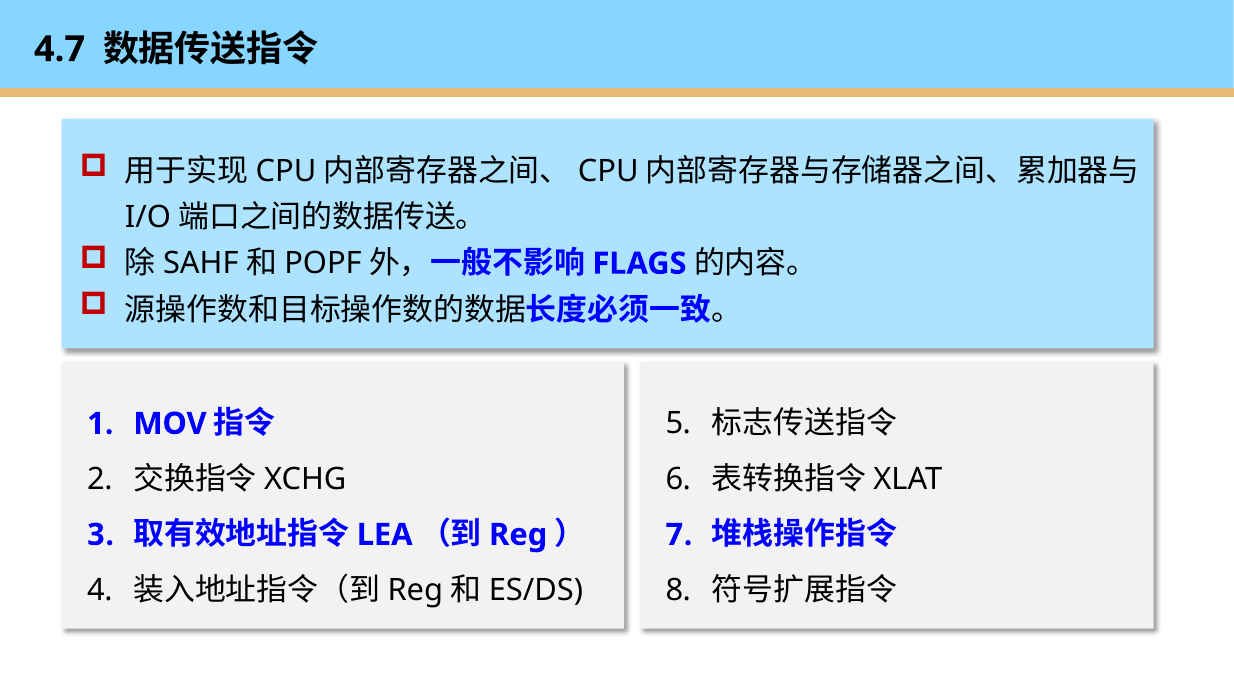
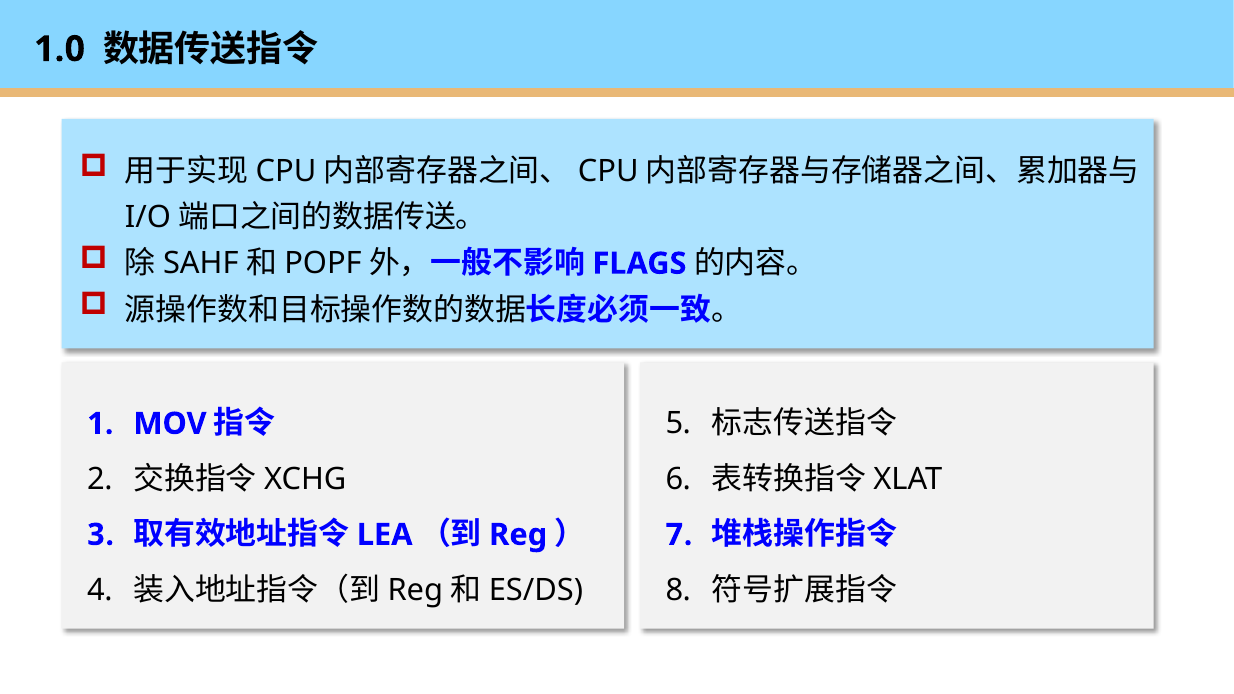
4.7: 4.7 -> 1.0
